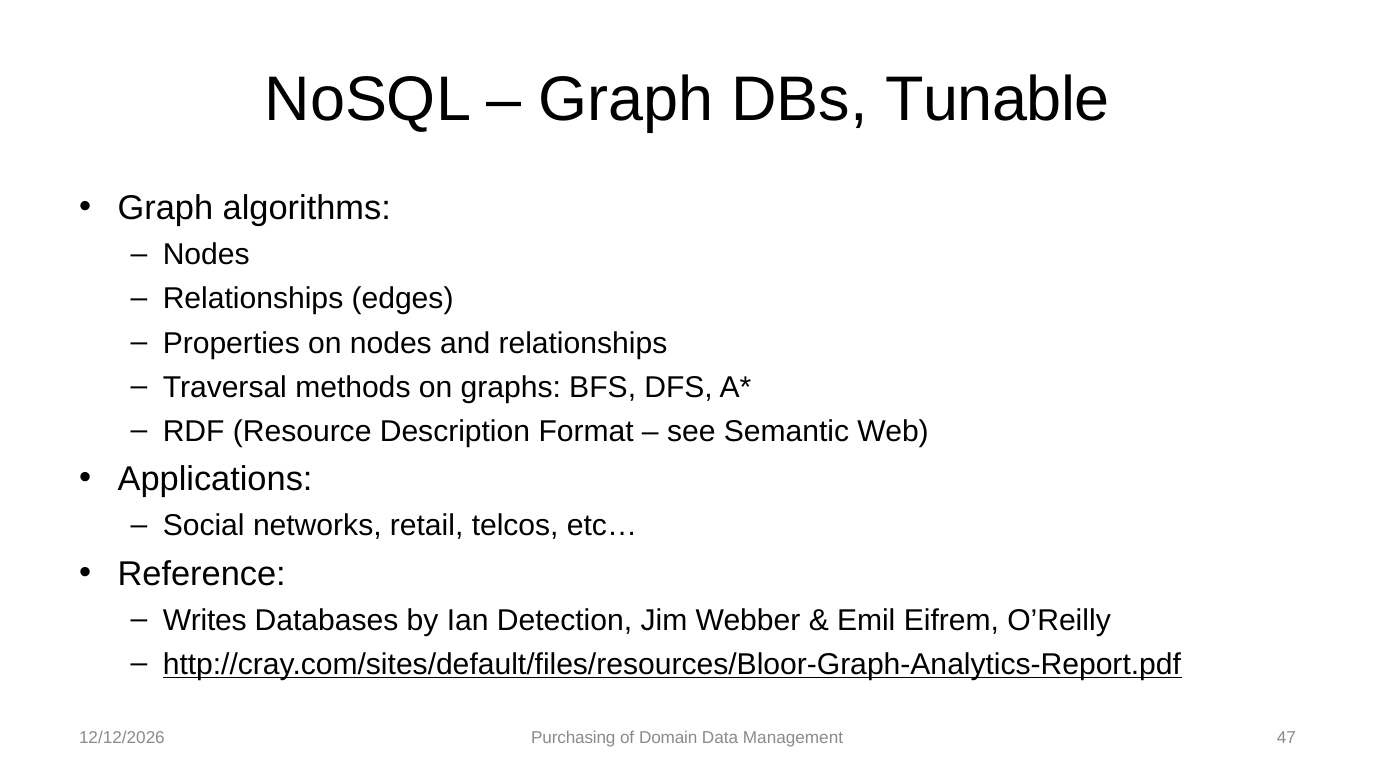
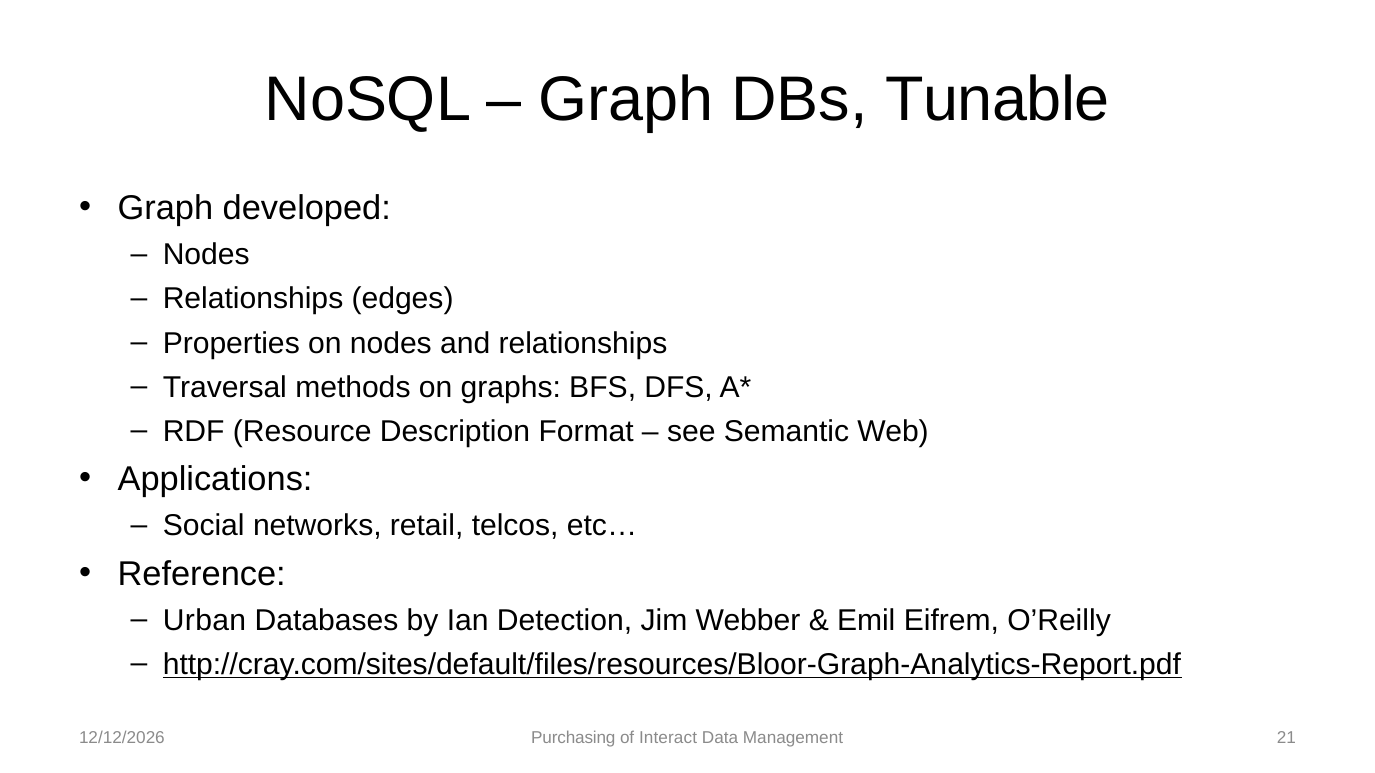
algorithms: algorithms -> developed
Writes: Writes -> Urban
Domain: Domain -> Interact
47: 47 -> 21
